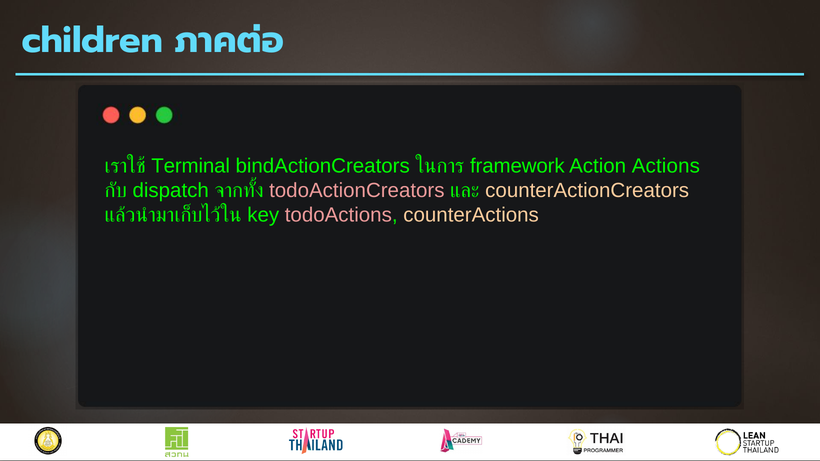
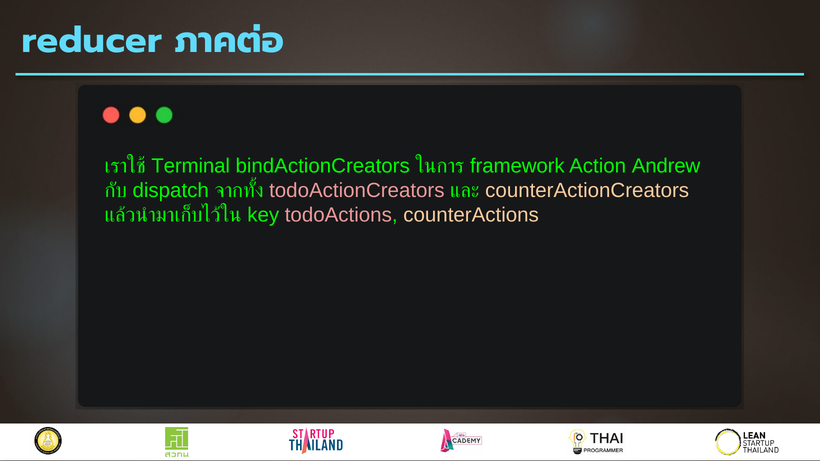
children: children -> reducer
Actions: Actions -> Andrew
